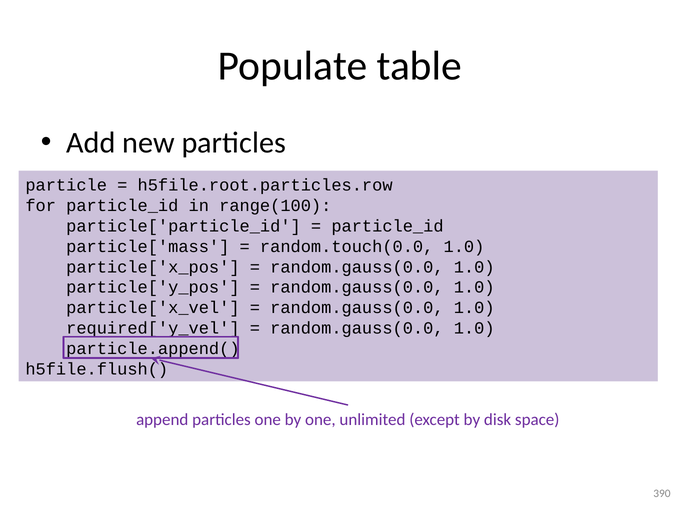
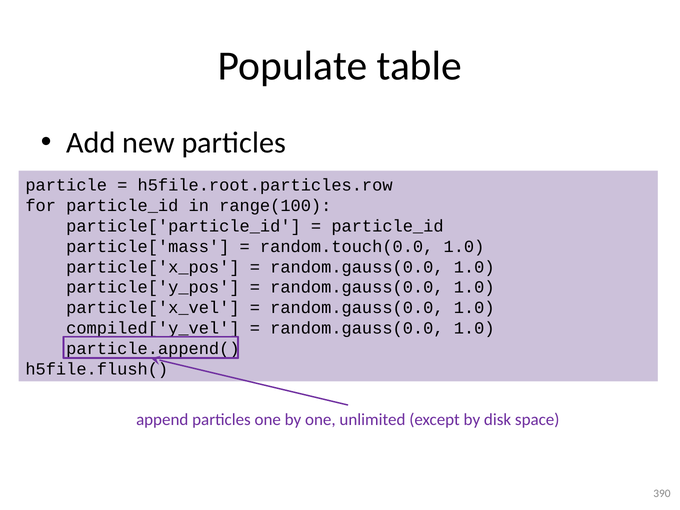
required['y_vel: required['y_vel -> compiled['y_vel
